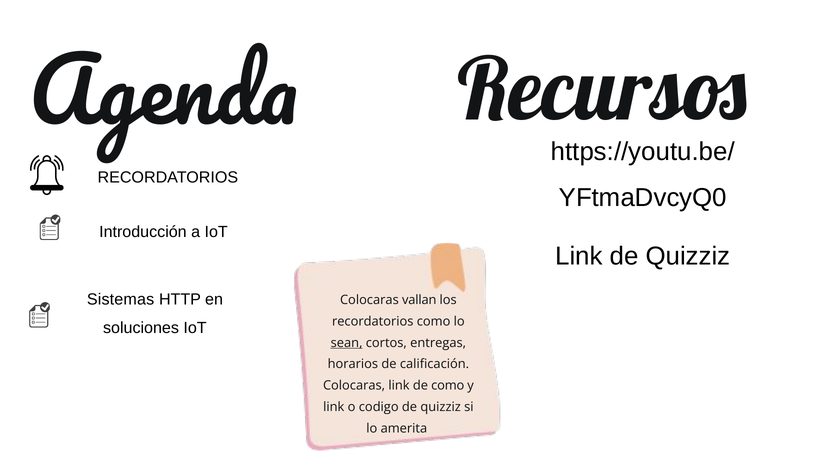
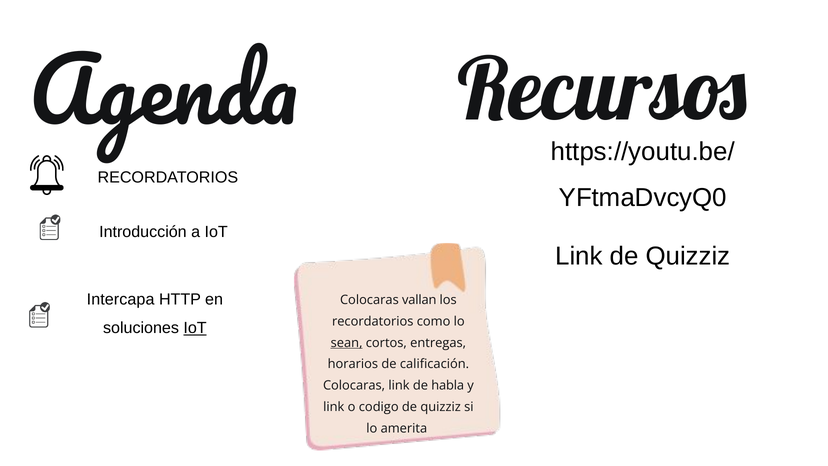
Sistemas: Sistemas -> Intercapa
IoT at (195, 328) underline: none -> present
de como: como -> habla
